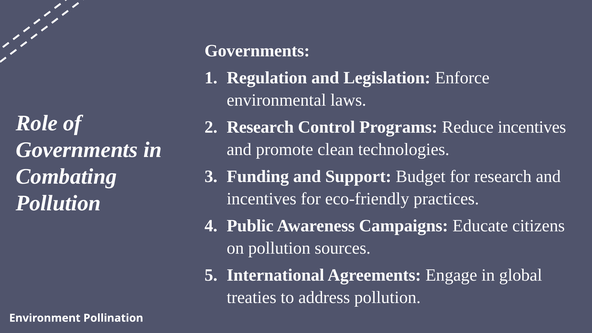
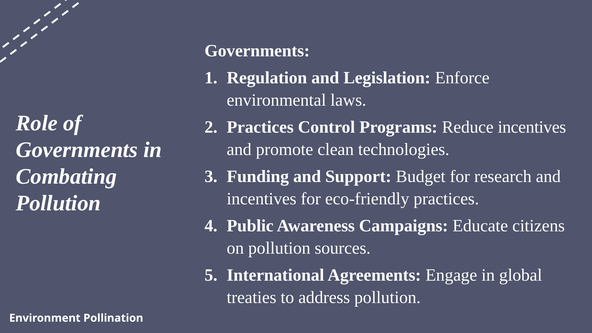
Research at (260, 127): Research -> Practices
